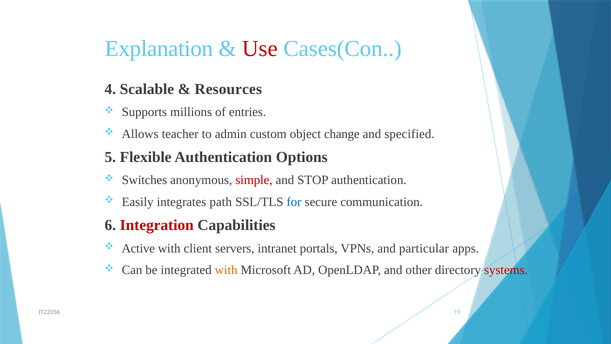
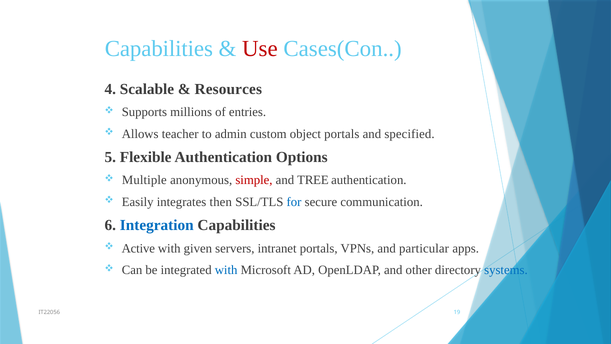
Explanation at (159, 49): Explanation -> Capabilities
object change: change -> portals
Switches: Switches -> Multiple
STOP: STOP -> TREE
path: path -> then
Integration colour: red -> blue
client: client -> given
with at (226, 270) colour: orange -> blue
systems colour: red -> blue
